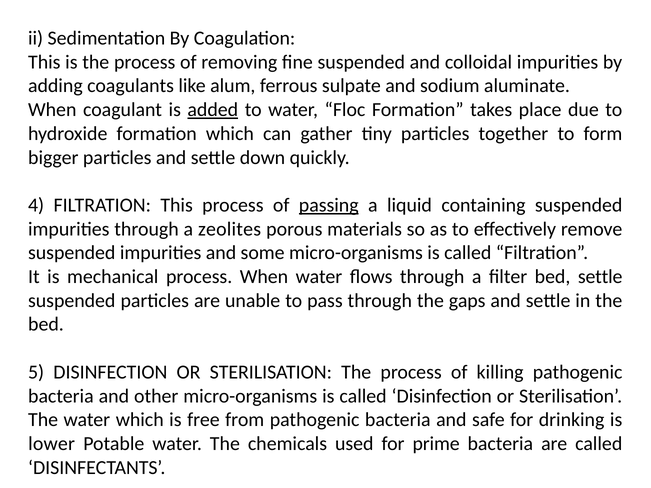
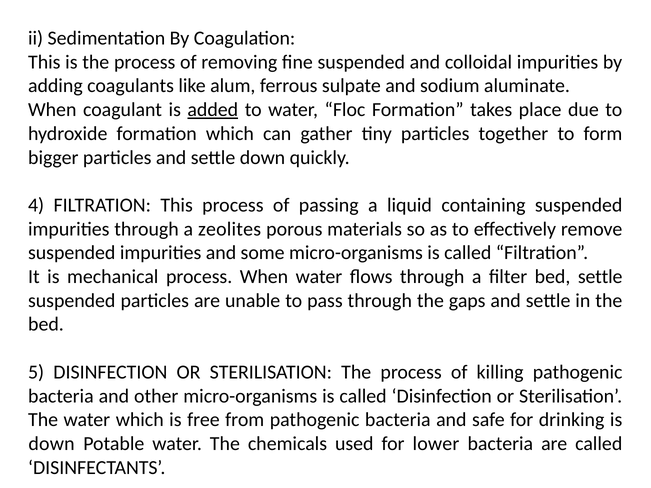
passing underline: present -> none
lower at (52, 444): lower -> down
prime: prime -> lower
